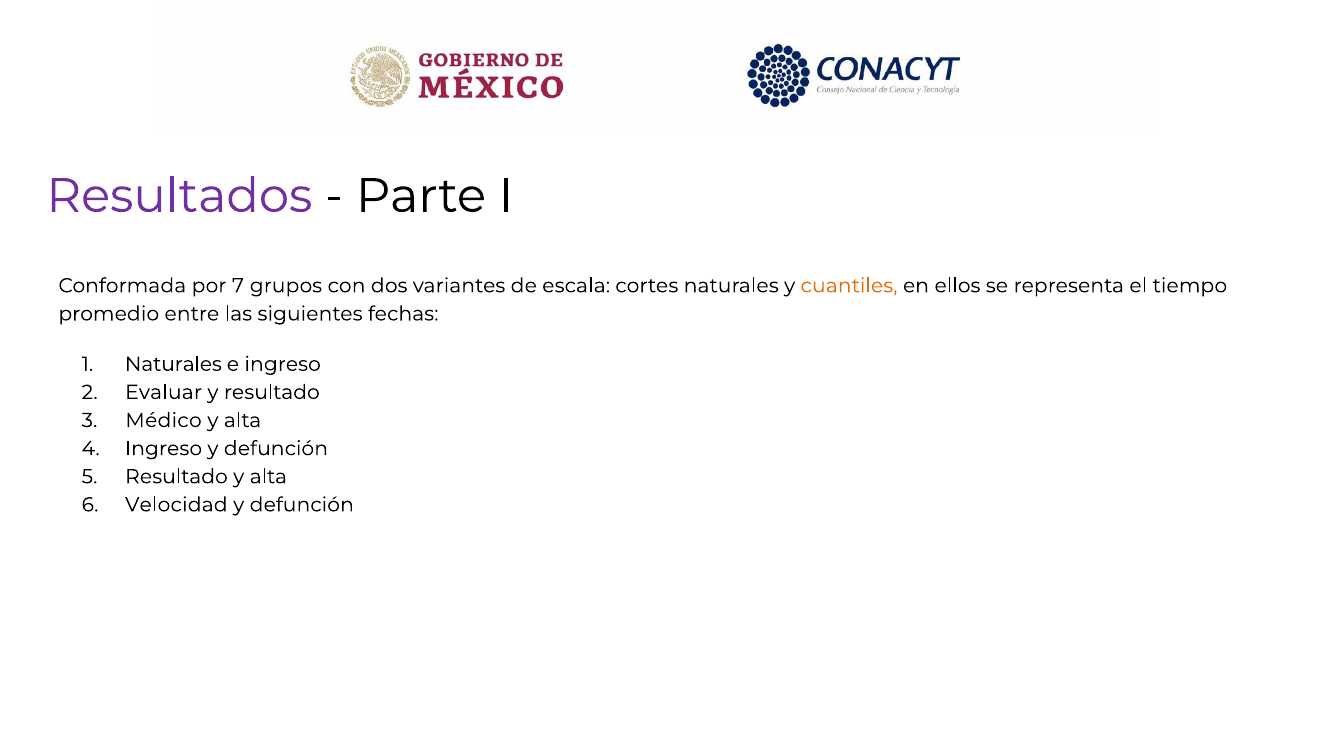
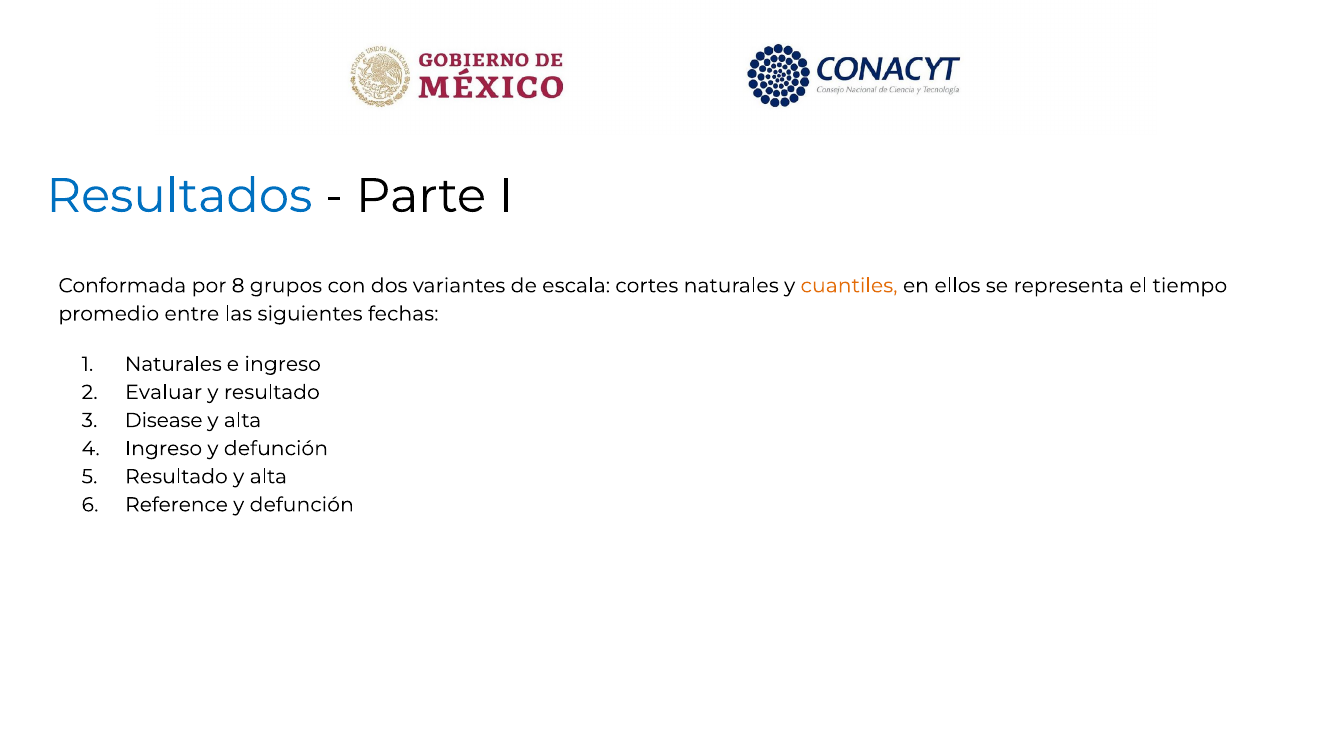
Resultados colour: purple -> blue
7: 7 -> 8
Médico: Médico -> Disease
Velocidad: Velocidad -> Reference
